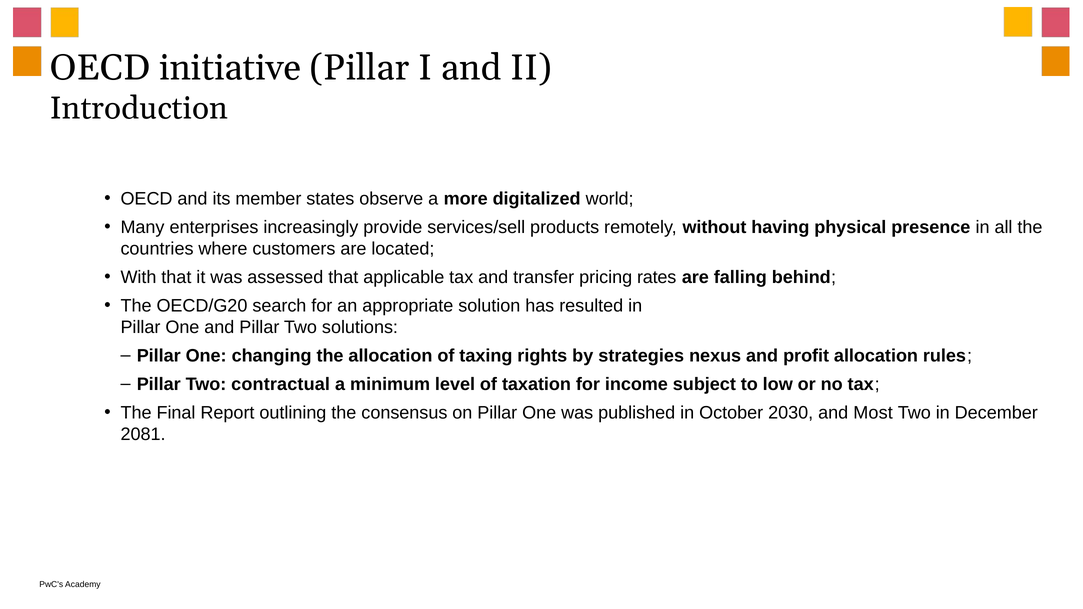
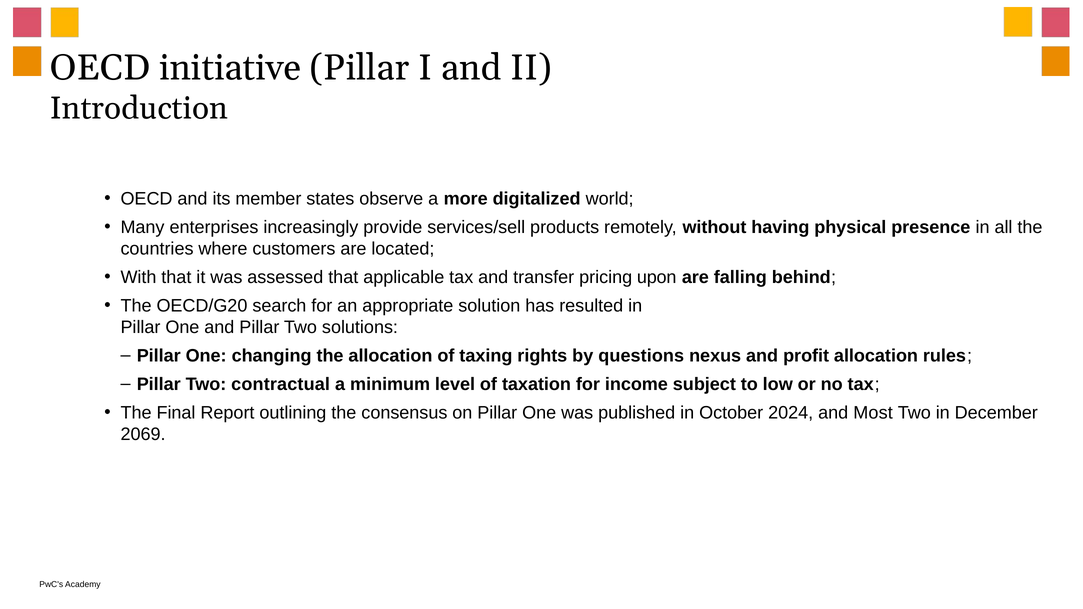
rates: rates -> upon
strategies: strategies -> questions
2030: 2030 -> 2024
2081: 2081 -> 2069
